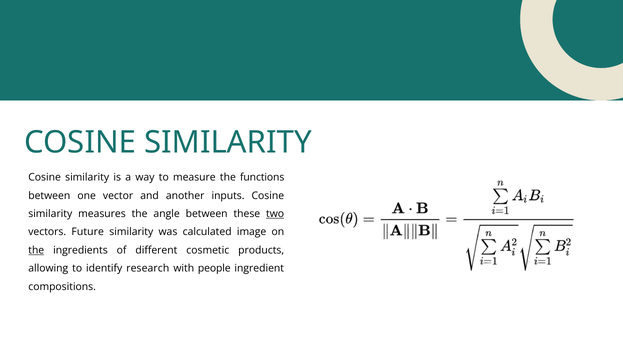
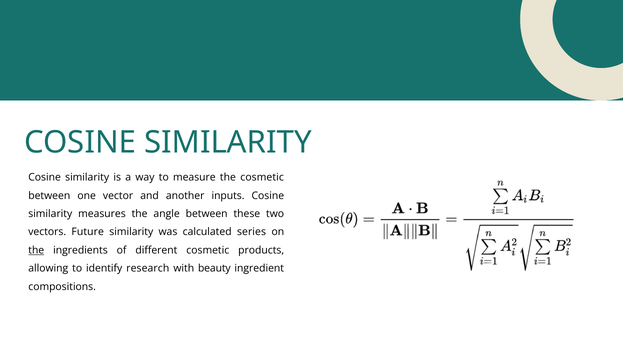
the functions: functions -> cosmetic
two underline: present -> none
image: image -> series
people: people -> beauty
